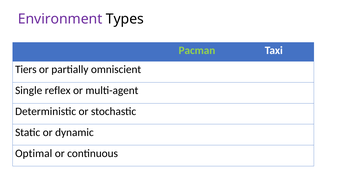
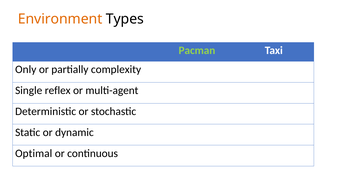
Environment colour: purple -> orange
Tiers: Tiers -> Only
omniscient: omniscient -> complexity
